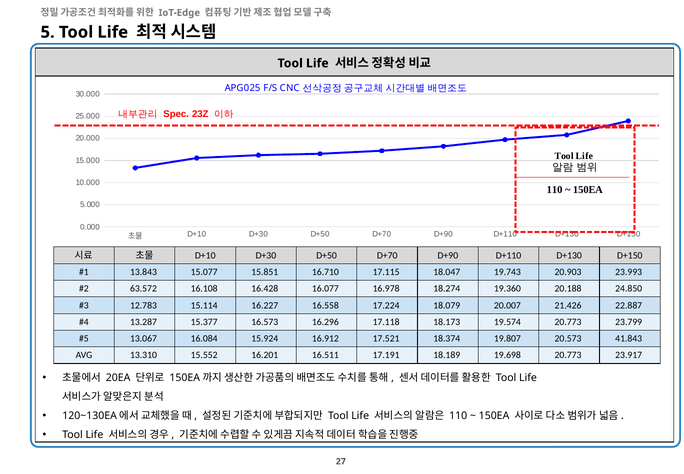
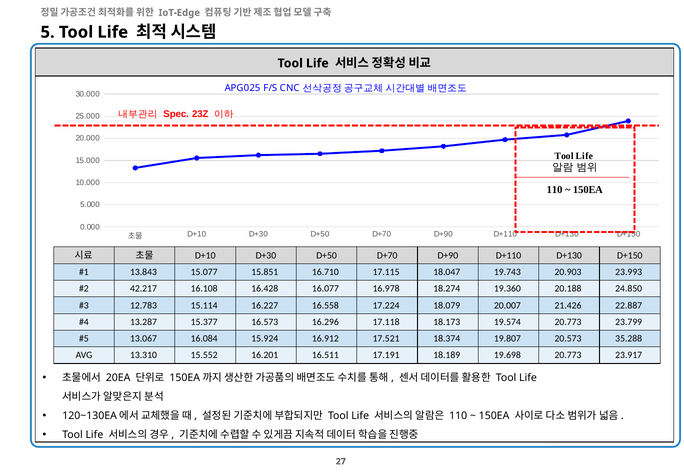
63.572: 63.572 -> 42.217
41.843: 41.843 -> 35.288
